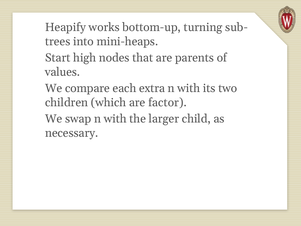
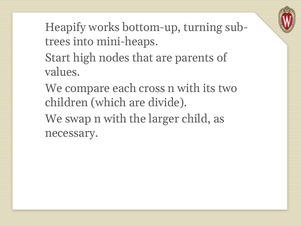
extra: extra -> cross
factor: factor -> divide
